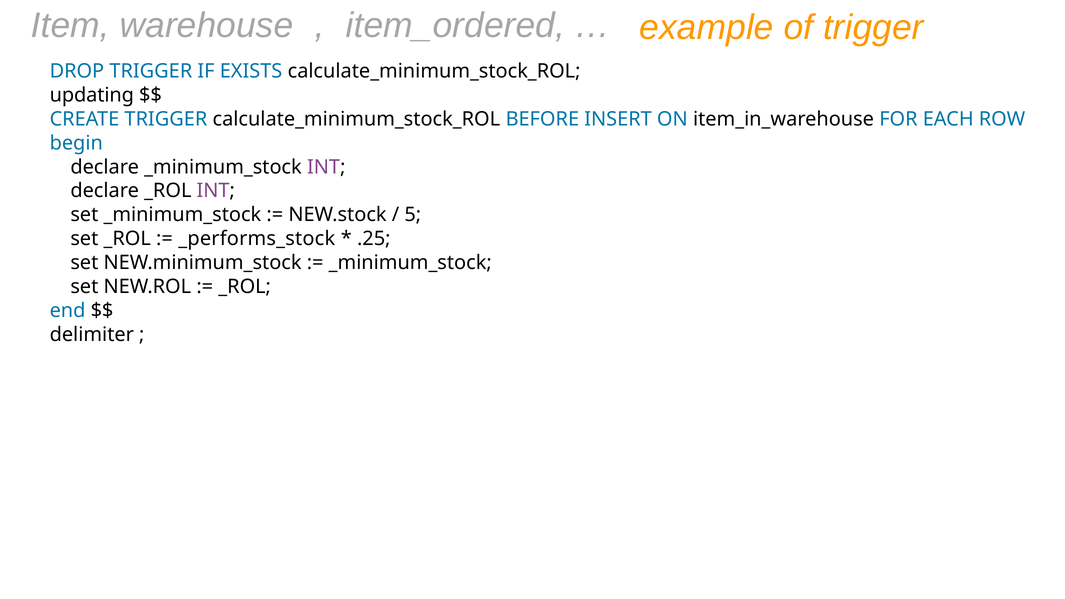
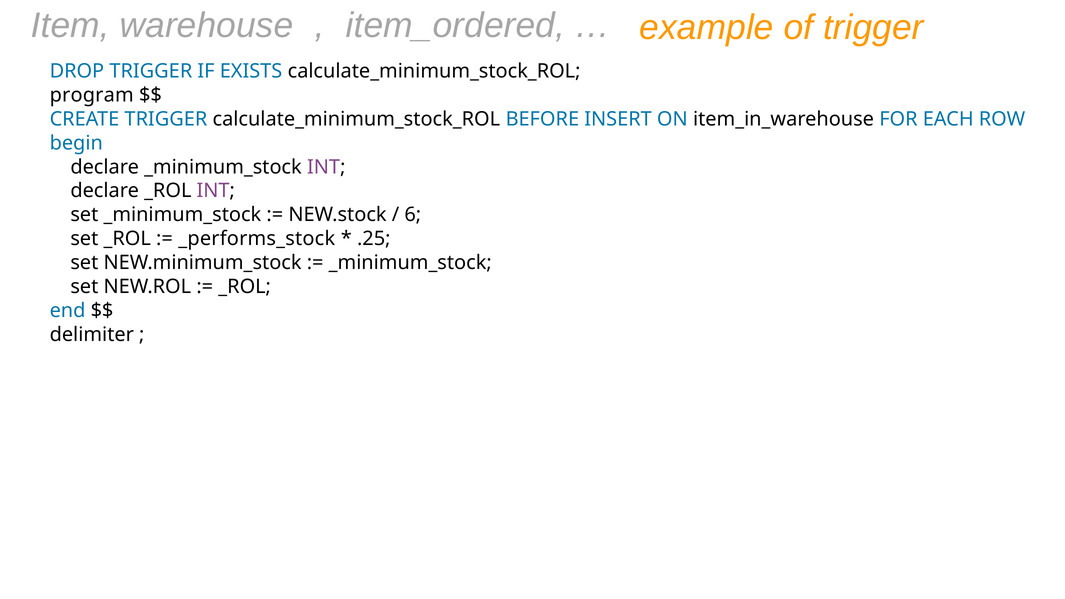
updating: updating -> program
5: 5 -> 6
